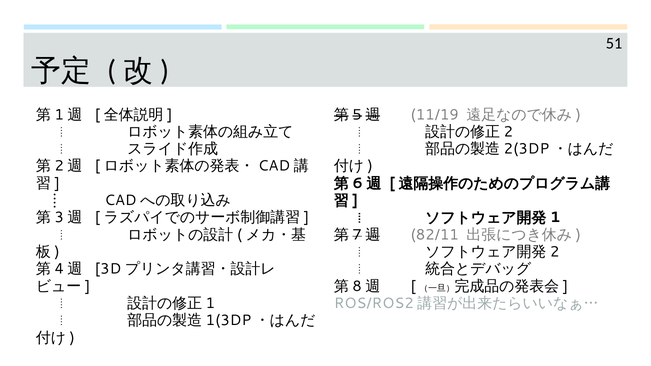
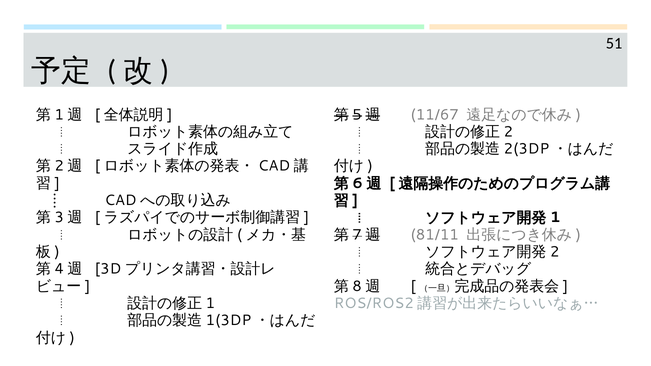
11/19: 11/19 -> 11/67
82/11: 82/11 -> 81/11
